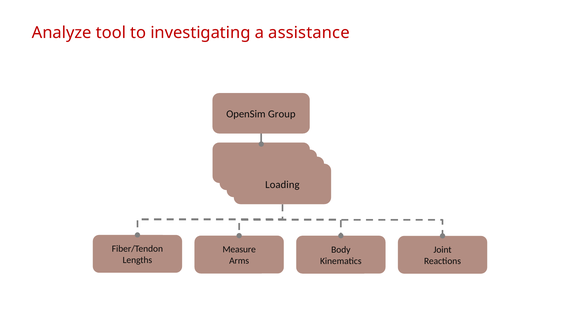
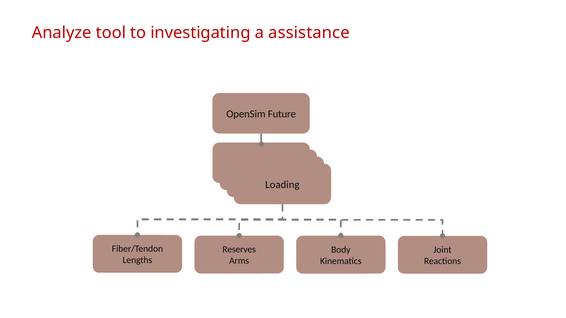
Group: Group -> Future
Measure: Measure -> Reserves
